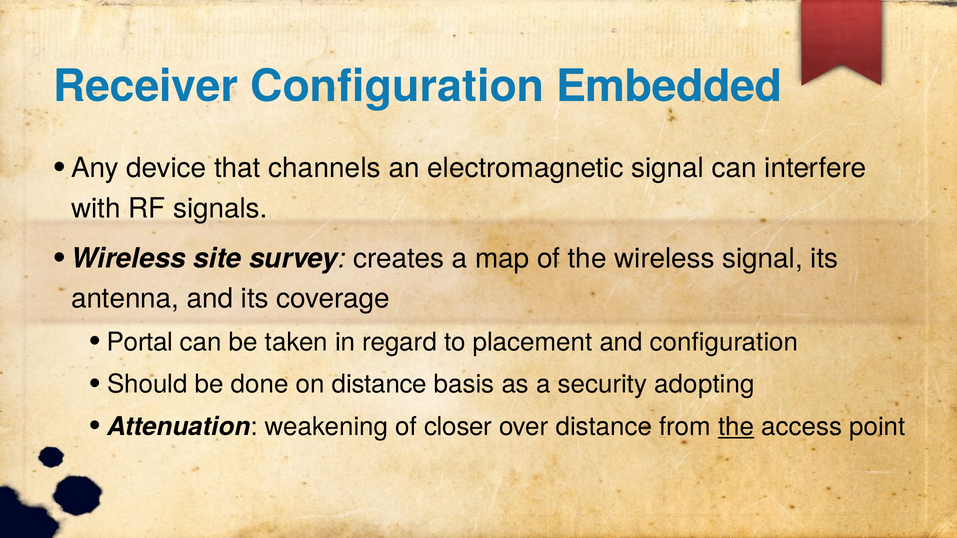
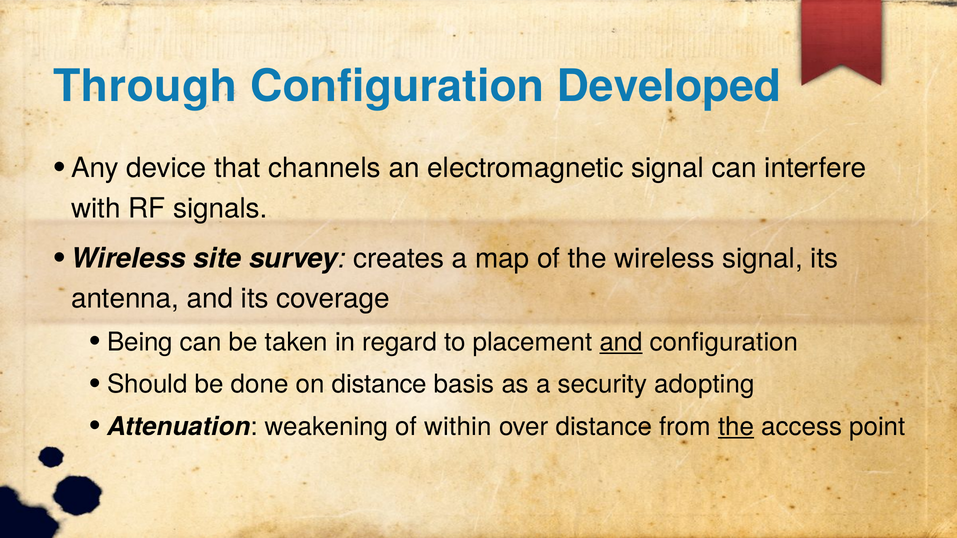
Receiver: Receiver -> Through
Embedded: Embedded -> Developed
Portal: Portal -> Being
and at (621, 342) underline: none -> present
closer: closer -> within
